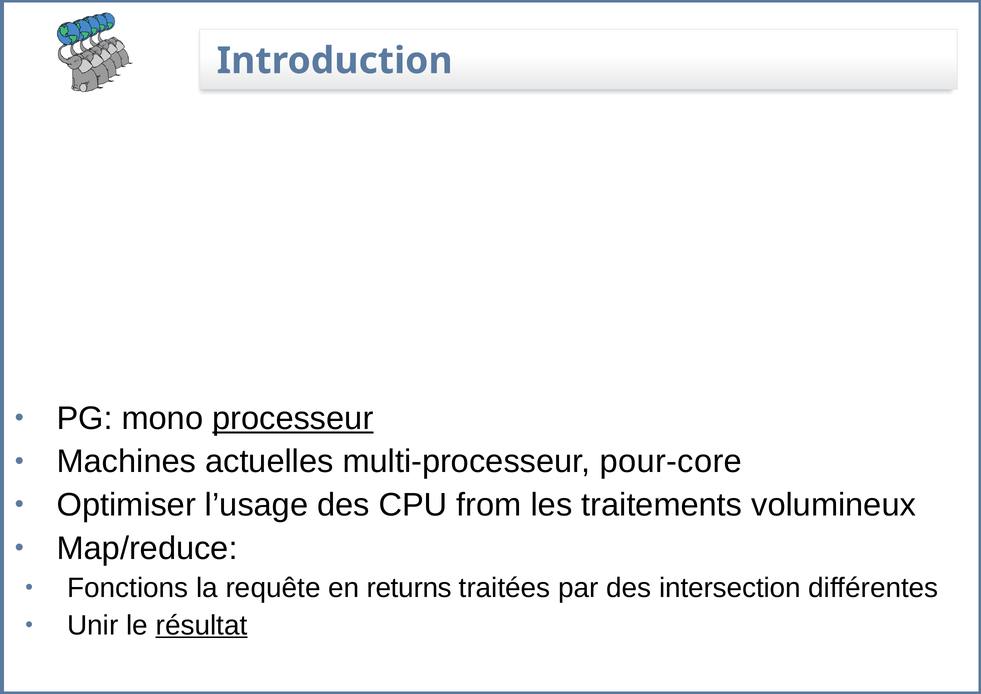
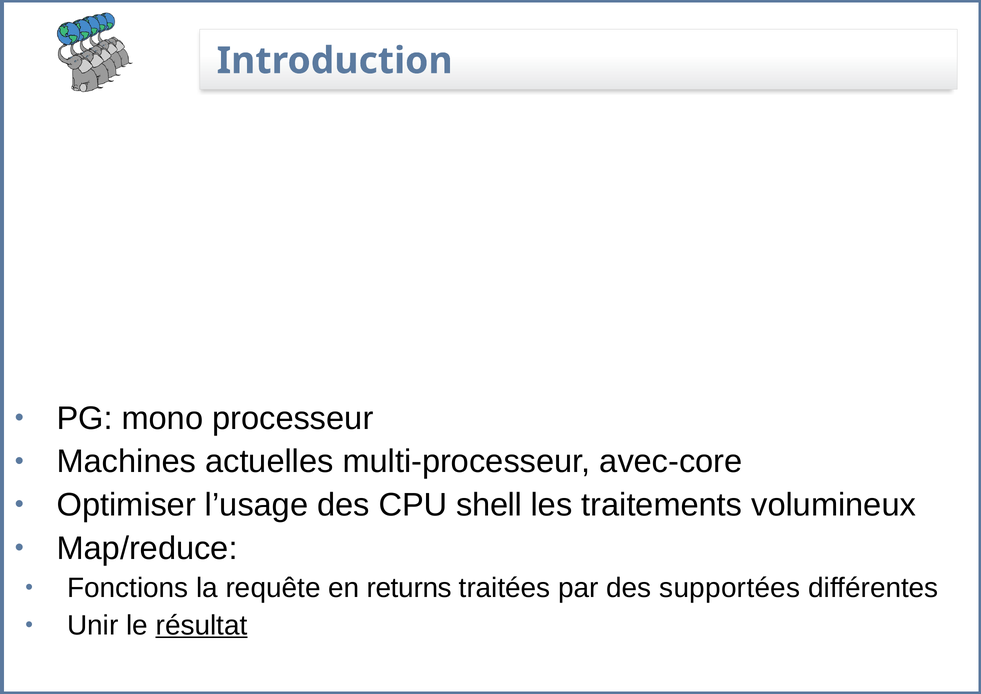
processeur underline: present -> none
pour-core: pour-core -> avec-core
from: from -> shell
intersection: intersection -> supportées
